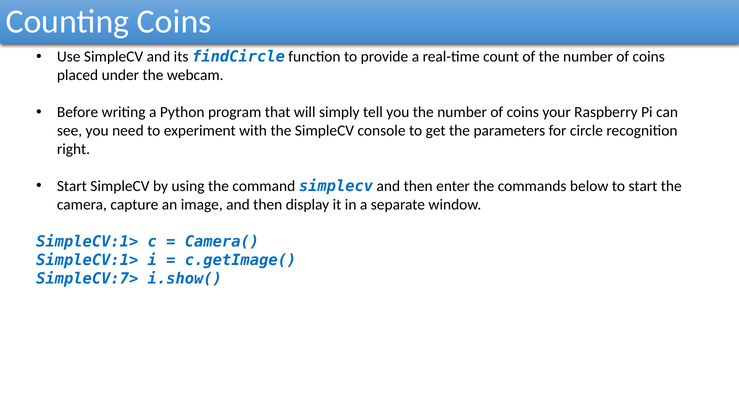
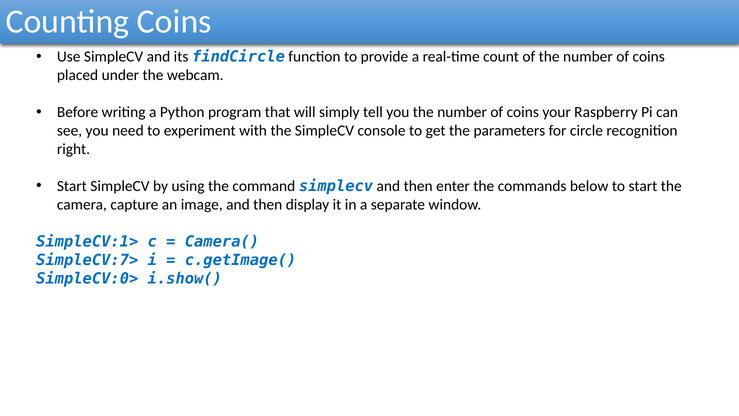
SimpleCV:1> at (87, 260): SimpleCV:1> -> SimpleCV:7>
SimpleCV:7>: SimpleCV:7> -> SimpleCV:0>
